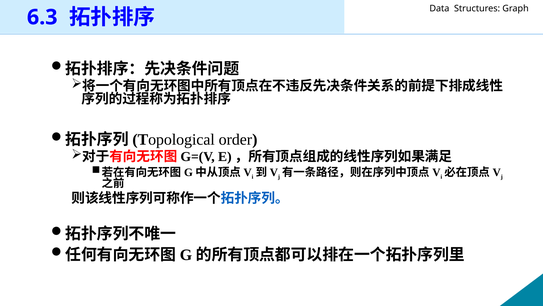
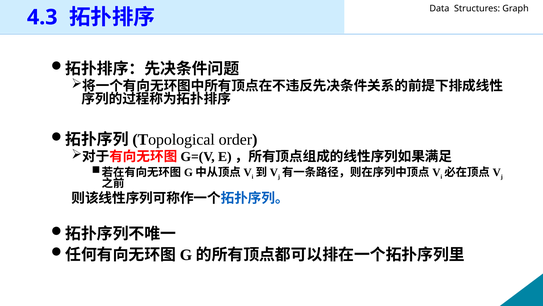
6.3: 6.3 -> 4.3
